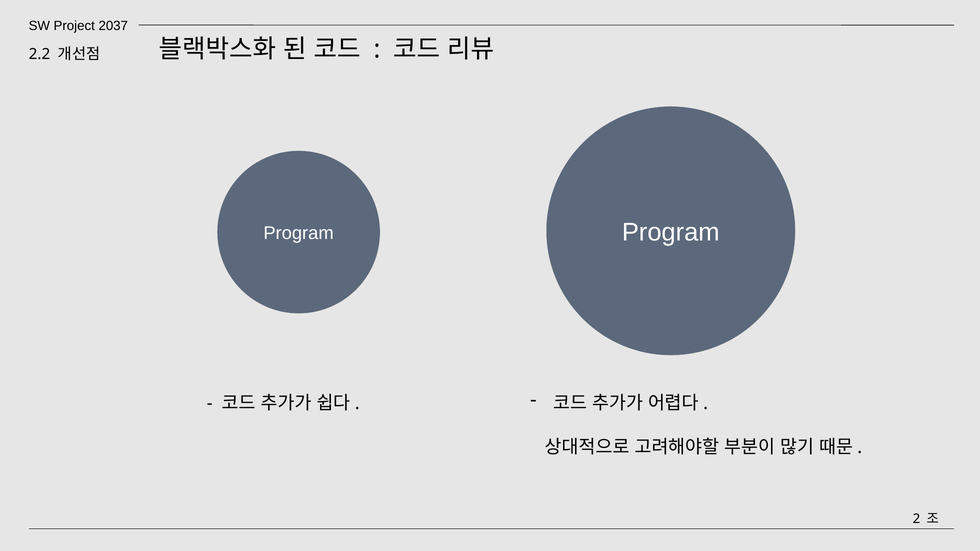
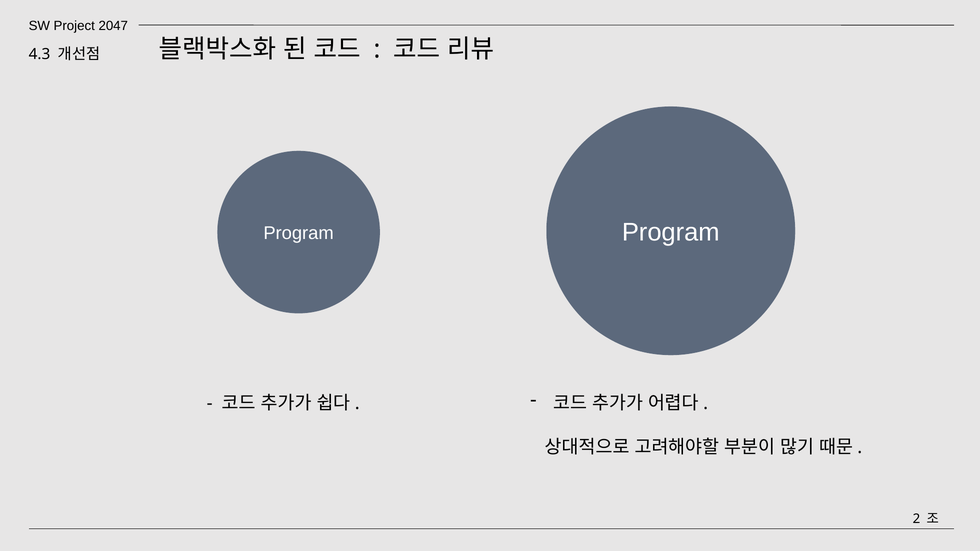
2037: 2037 -> 2047
2.2: 2.2 -> 4.3
